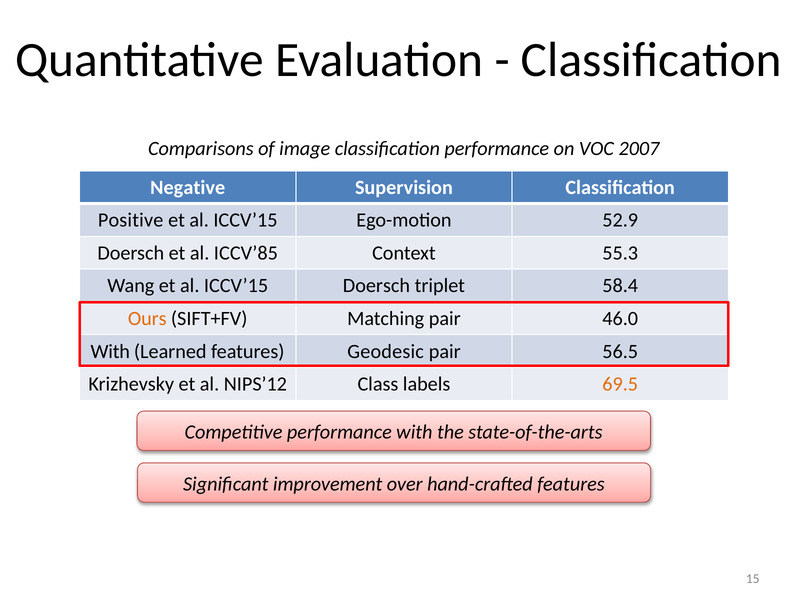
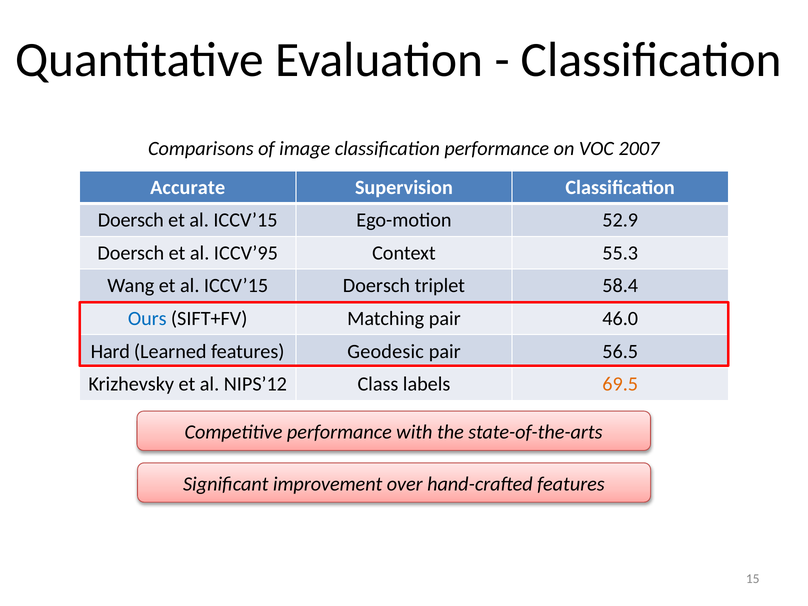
Negative: Negative -> Accurate
Positive at (131, 220): Positive -> Doersch
ICCV’85: ICCV’85 -> ICCV’95
Ours colour: orange -> blue
With at (110, 351): With -> Hard
